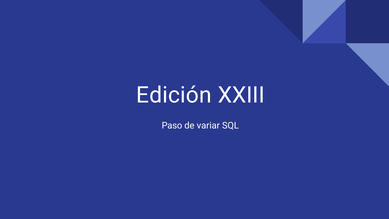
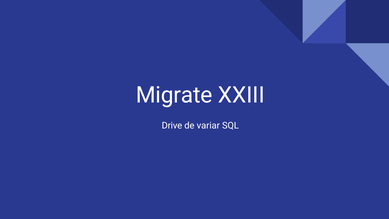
Edición: Edición -> Migrate
Paso: Paso -> Drive
